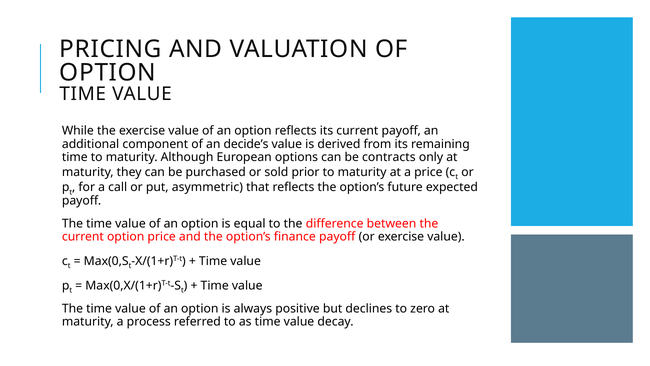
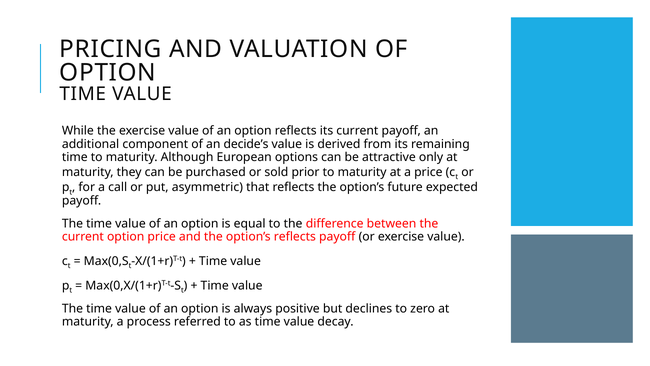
contracts: contracts -> attractive
option’s finance: finance -> reflects
